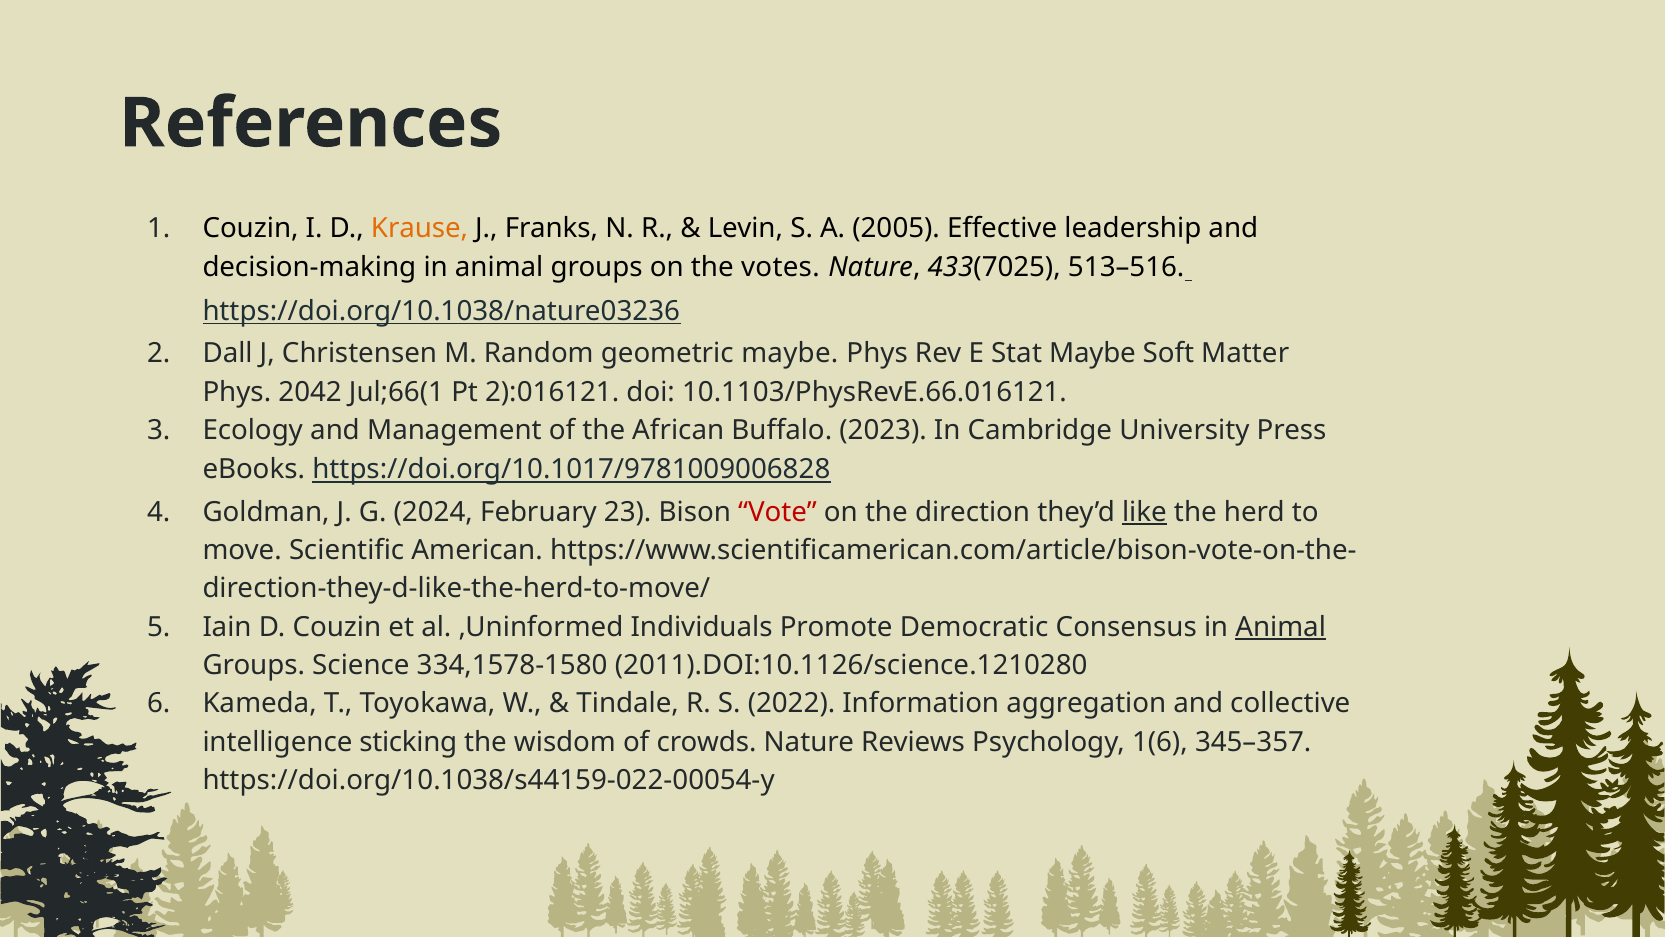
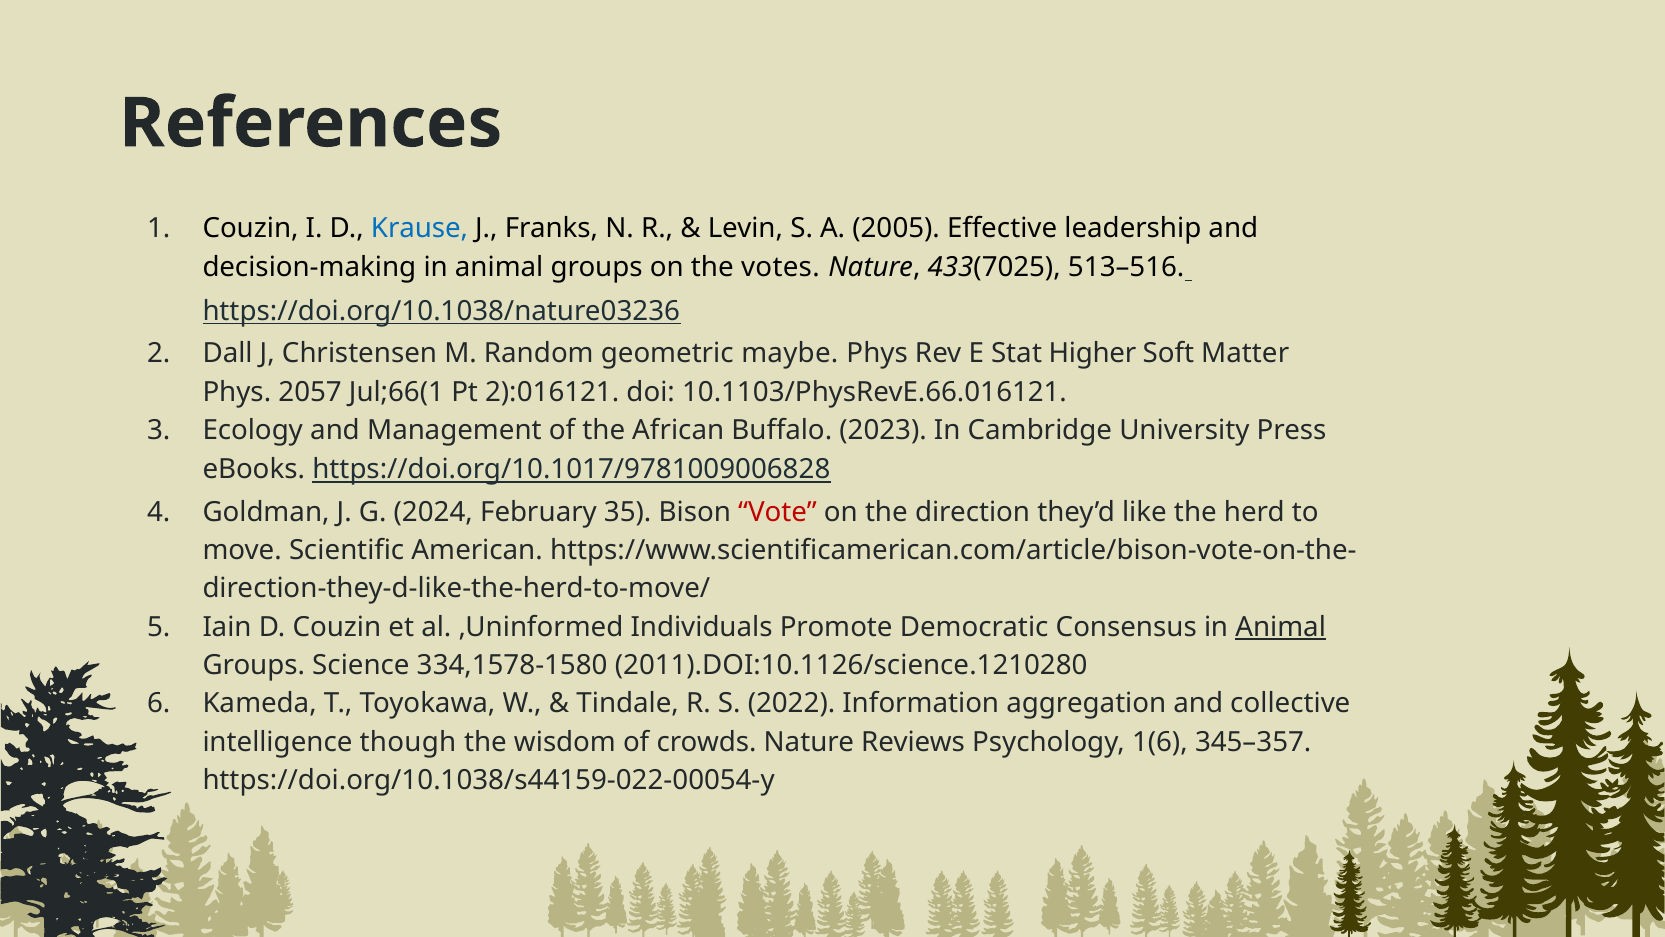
Krause colour: orange -> blue
Stat Maybe: Maybe -> Higher
2042: 2042 -> 2057
23: 23 -> 35
like underline: present -> none
sticking: sticking -> though
